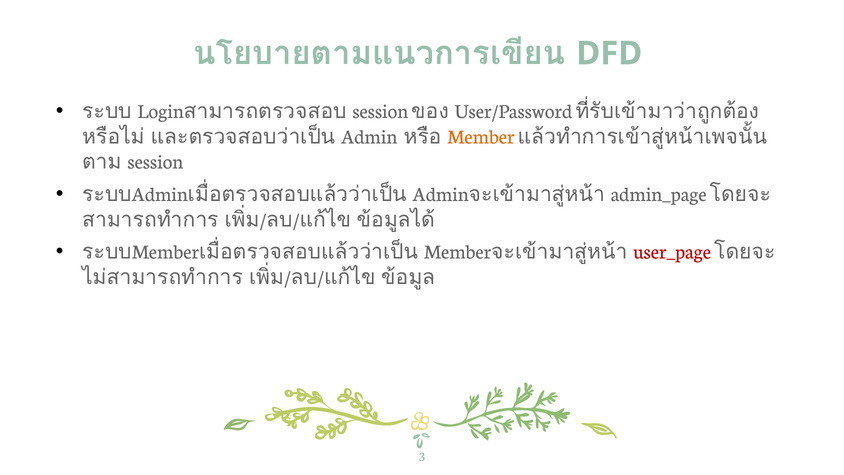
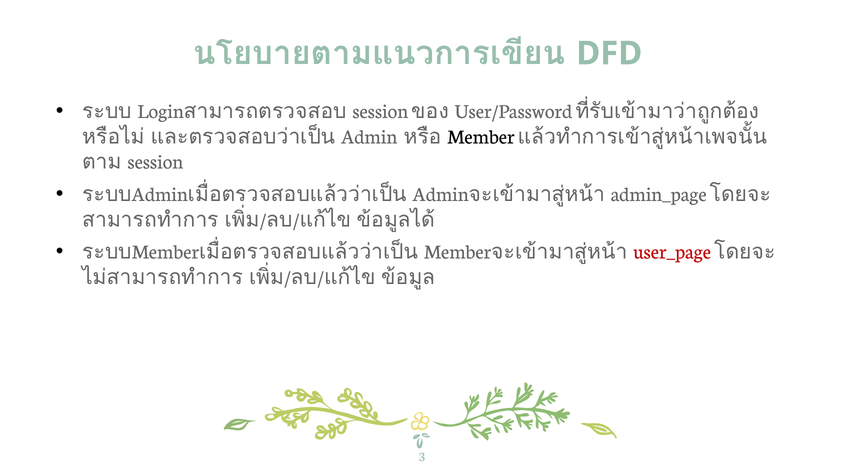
Member at (481, 137) colour: orange -> black
